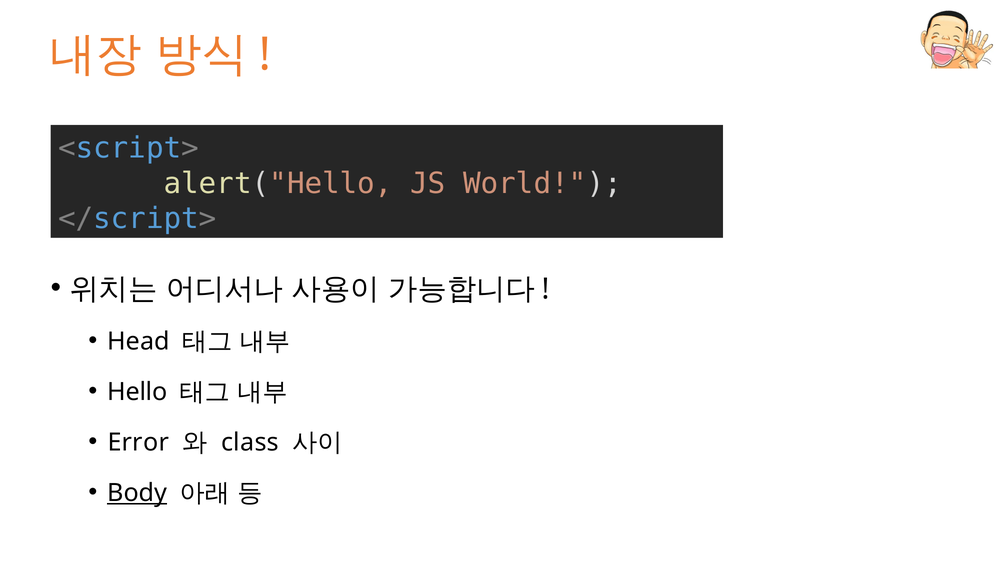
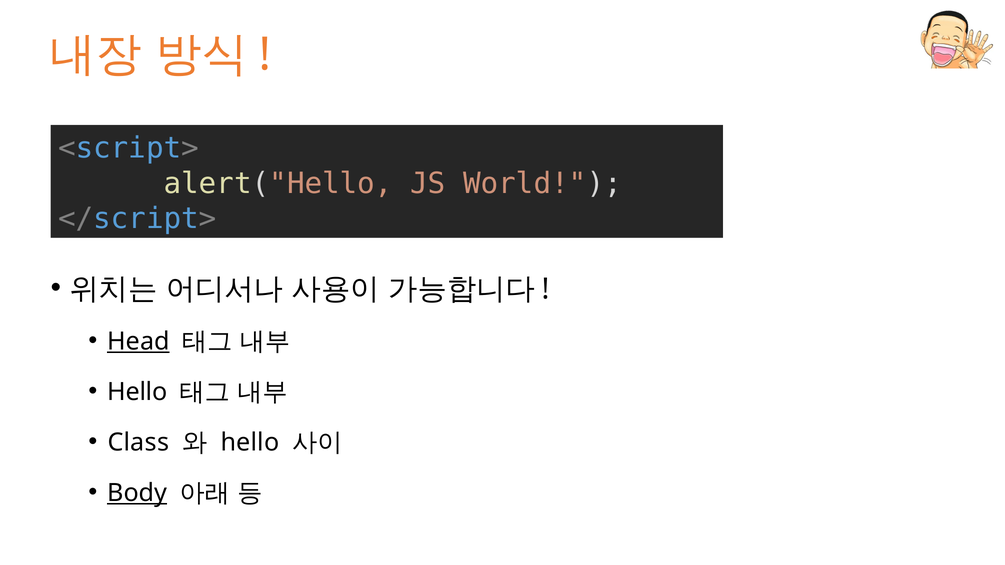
Head underline: none -> present
Error: Error -> Class
class at (250, 443): class -> hello
